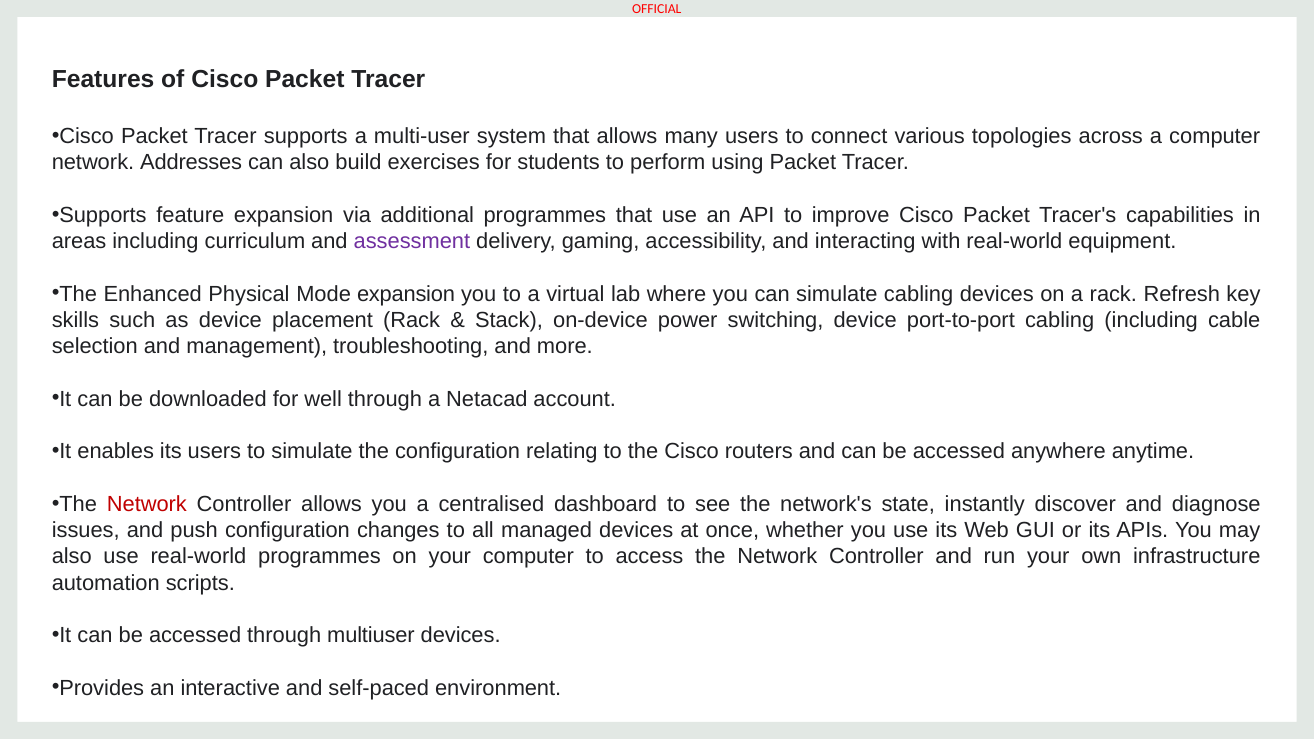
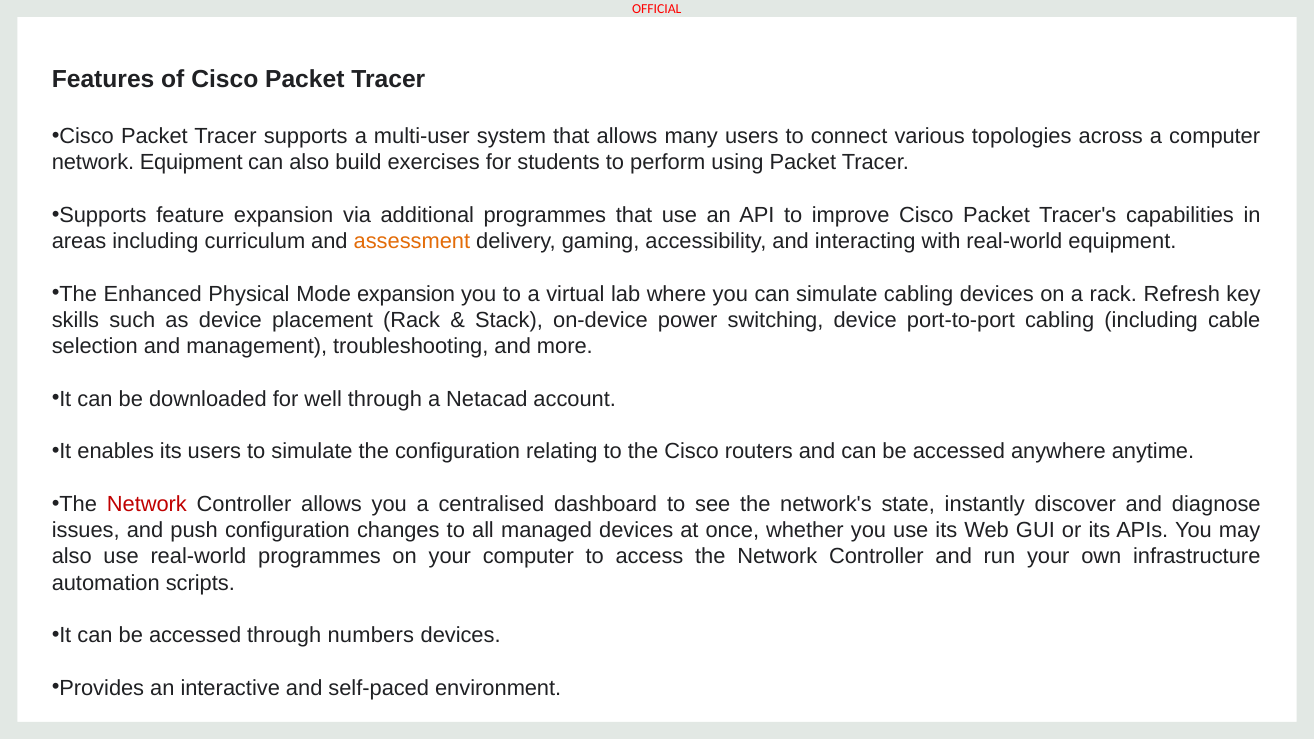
network Addresses: Addresses -> Equipment
assessment colour: purple -> orange
multiuser: multiuser -> numbers
